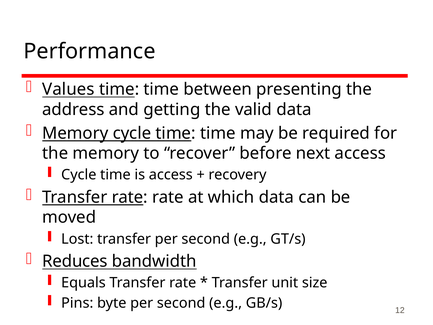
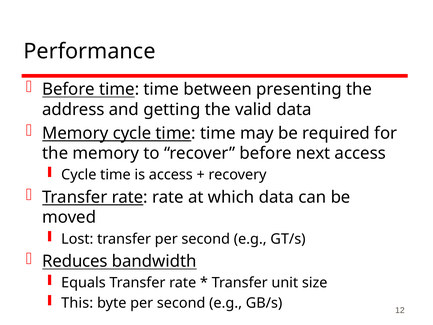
Values at (68, 89): Values -> Before
Pins: Pins -> This
